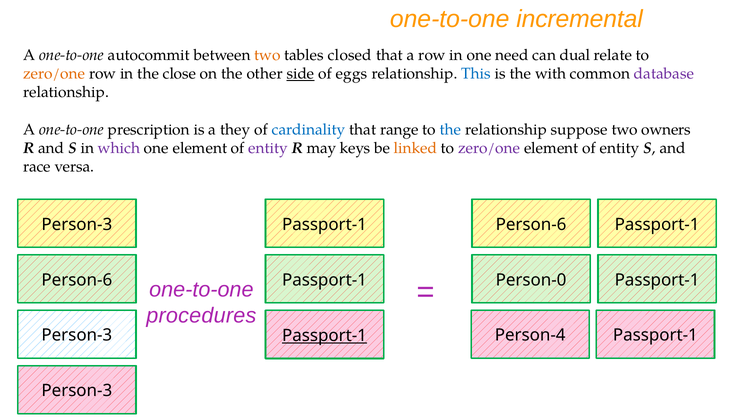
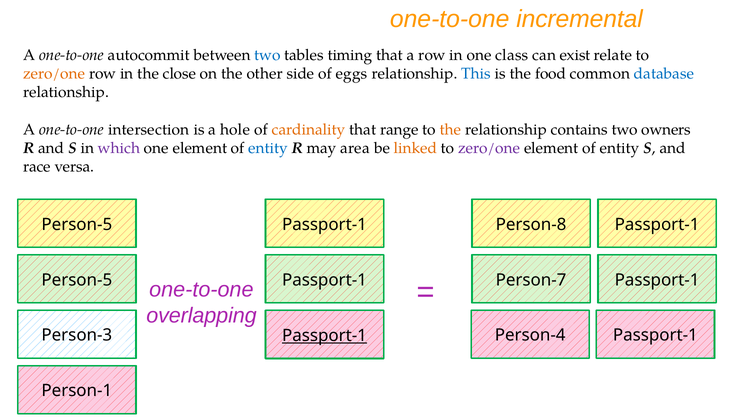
two at (267, 55) colour: orange -> blue
closed: closed -> timing
need: need -> class
dual: dual -> exist
side underline: present -> none
with: with -> food
database colour: purple -> blue
prescription: prescription -> intersection
they: they -> hole
cardinality colour: blue -> orange
the at (450, 130) colour: blue -> orange
suppose: suppose -> contains
entity at (268, 148) colour: purple -> blue
keys: keys -> area
Person-3 at (77, 224): Person-3 -> Person-5
Person-6 at (531, 224): Person-6 -> Person-8
Person-6 at (77, 280): Person-6 -> Person-5
Person-0: Person-0 -> Person-7
procedures: procedures -> overlapping
Person-3 at (77, 391): Person-3 -> Person-1
